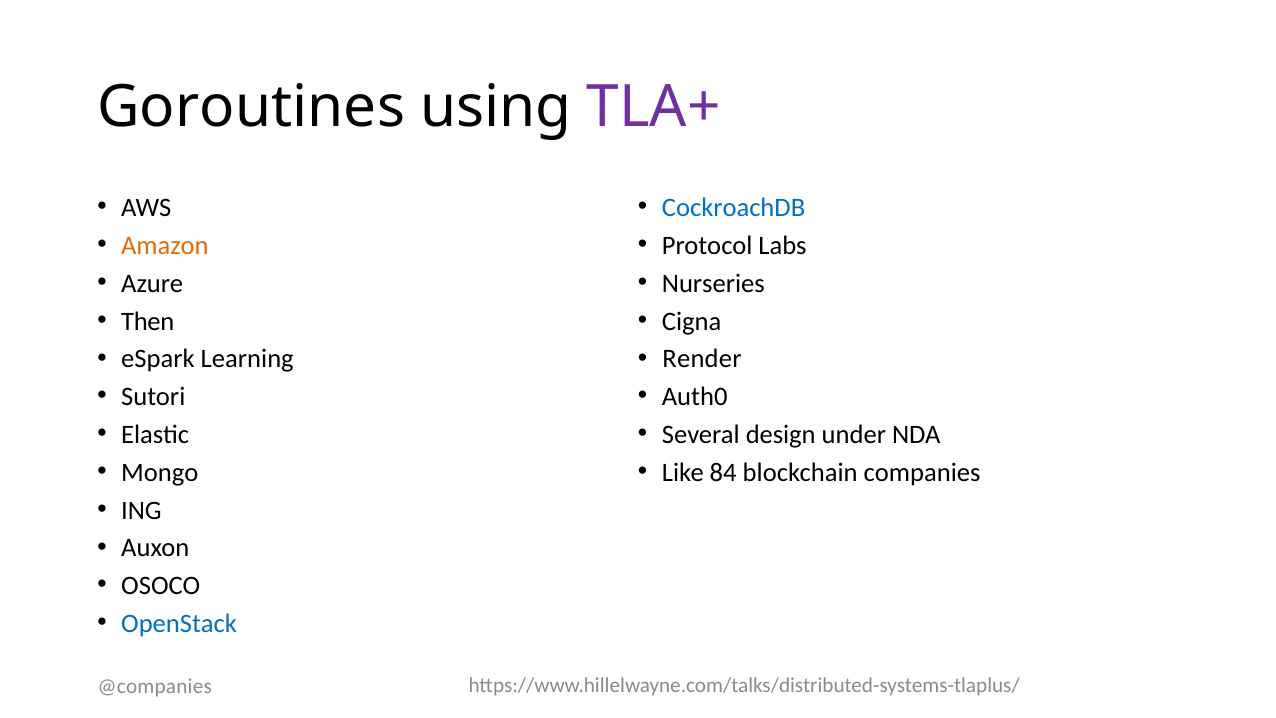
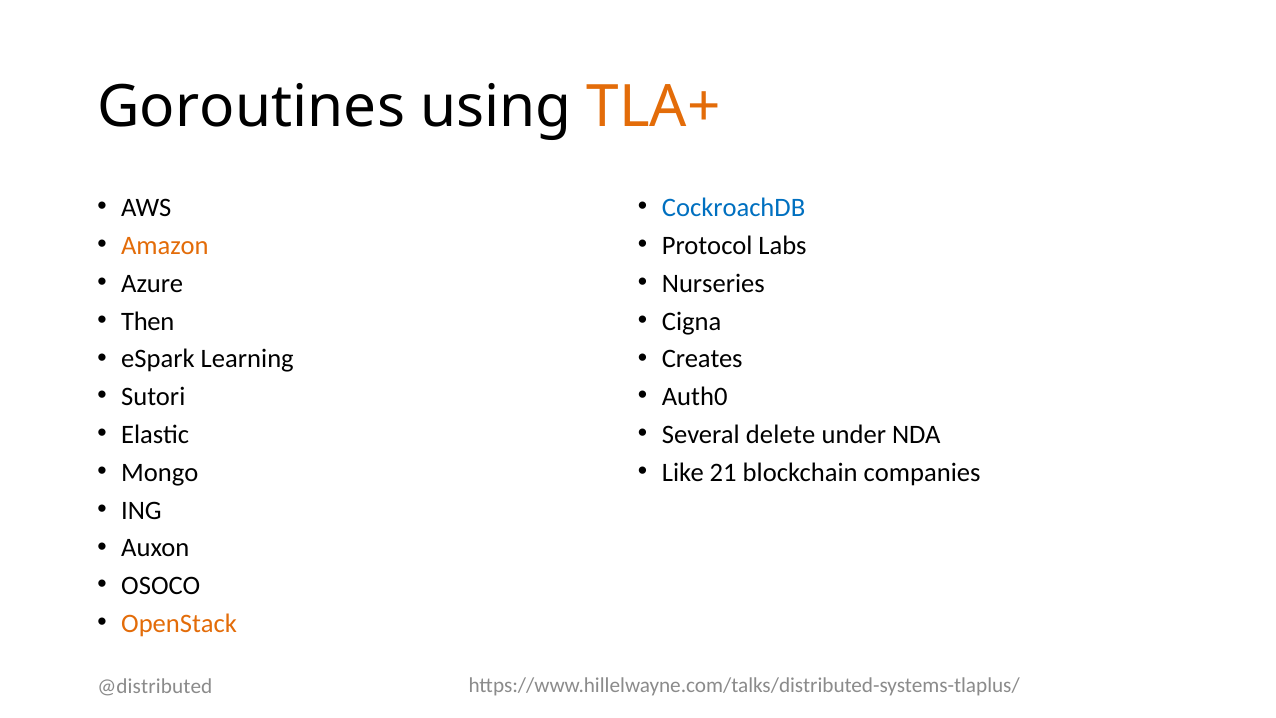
TLA+ colour: purple -> orange
Render: Render -> Creates
design: design -> delete
84: 84 -> 21
OpenStack colour: blue -> orange
@companies: @companies -> @distributed
